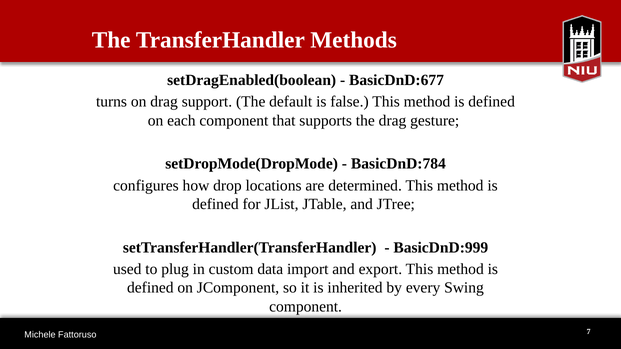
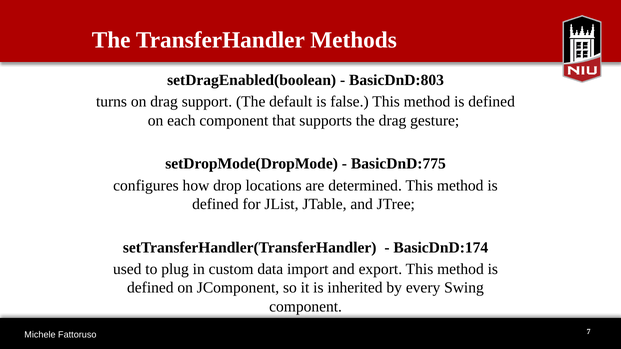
BasicDnD:677: BasicDnD:677 -> BasicDnD:803
BasicDnD:784: BasicDnD:784 -> BasicDnD:775
BasicDnD:999: BasicDnD:999 -> BasicDnD:174
